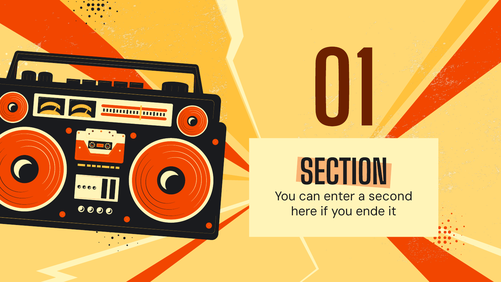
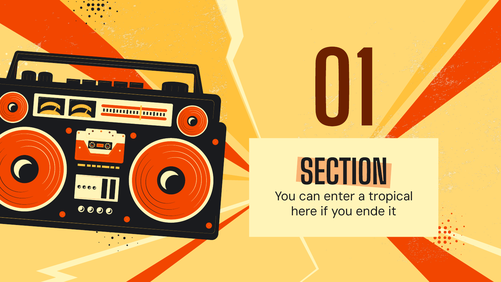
second: second -> tropical
